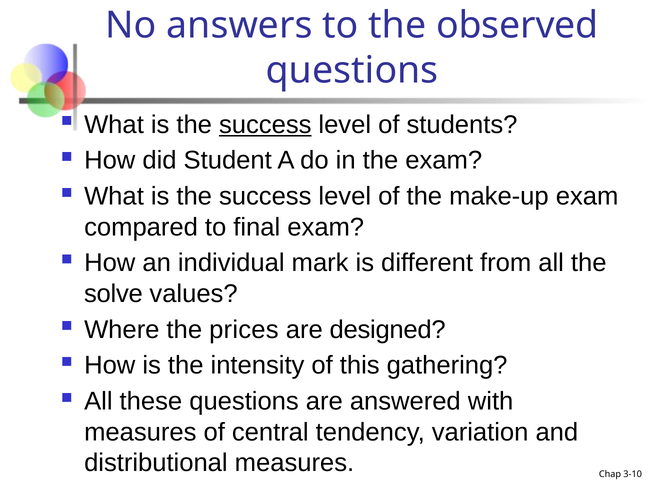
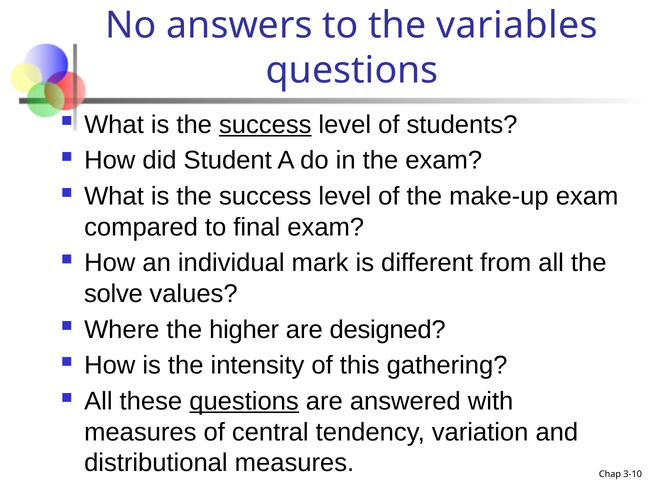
observed: observed -> variables
prices: prices -> higher
questions at (244, 402) underline: none -> present
